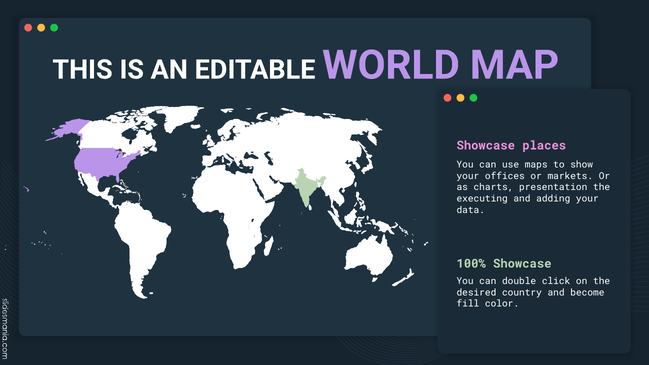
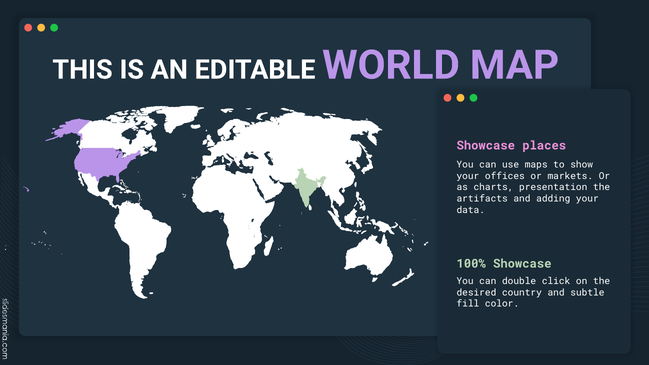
executing: executing -> artifacts
become: become -> subtle
